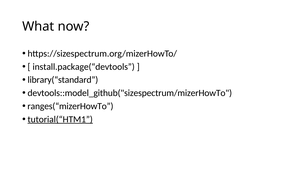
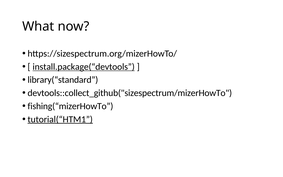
install.package(“devtools underline: none -> present
devtools::model_github("sizespectrum/mizerHowTo: devtools::model_github("sizespectrum/mizerHowTo -> devtools::collect_github("sizespectrum/mizerHowTo
ranges(“mizerHowTo: ranges(“mizerHowTo -> fishing(“mizerHowTo
